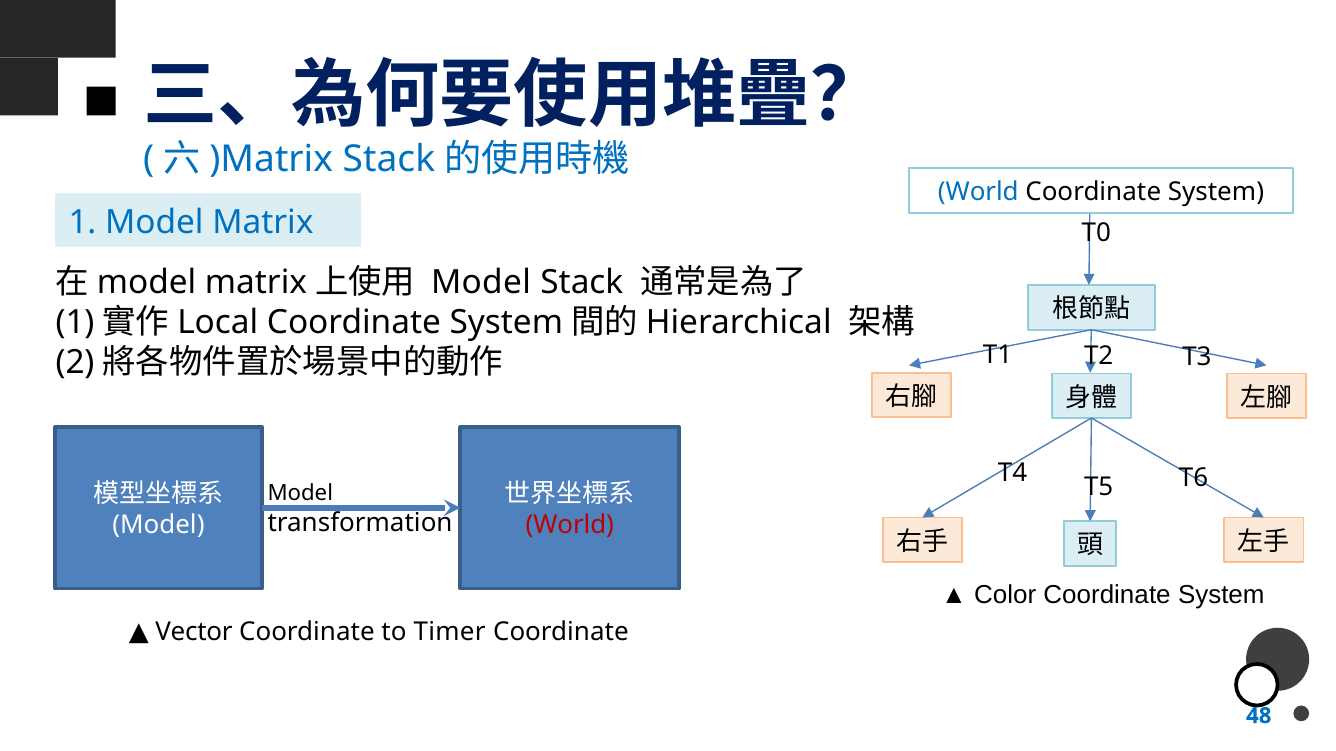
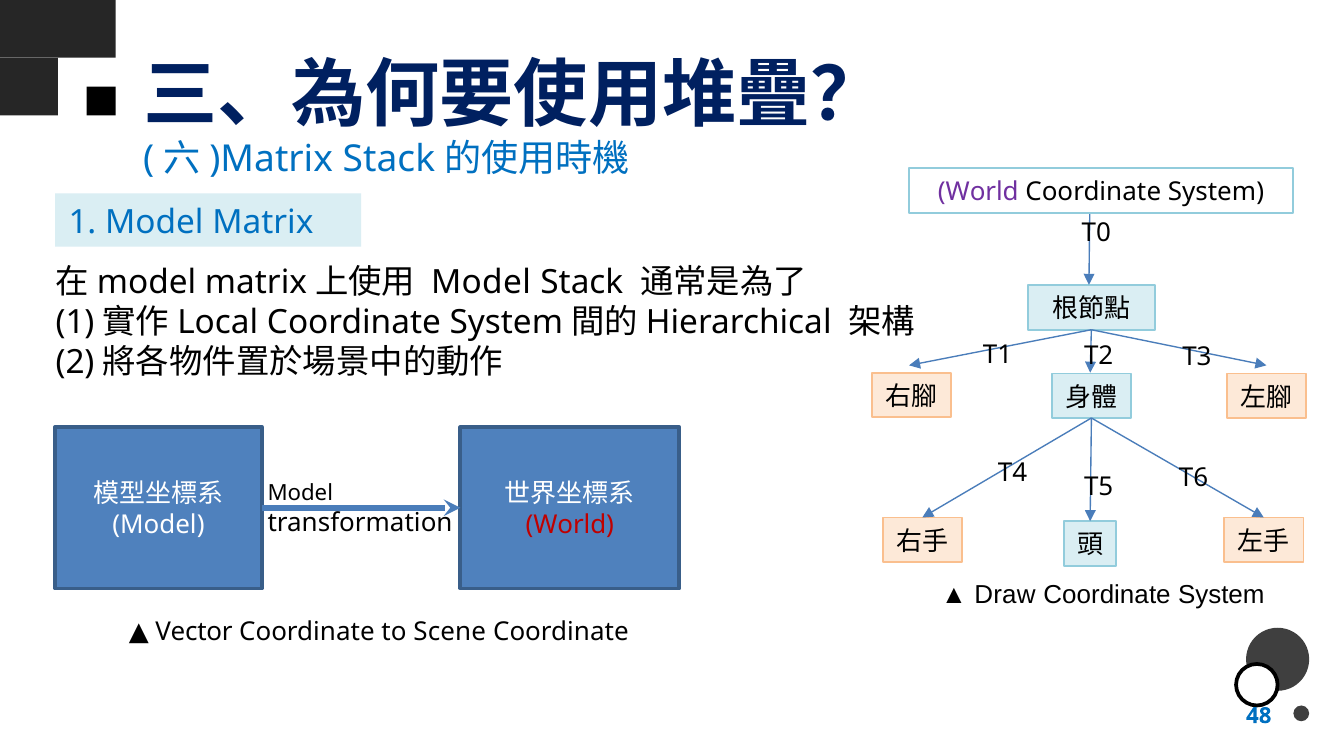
World at (978, 193) colour: blue -> purple
Color: Color -> Draw
Timer: Timer -> Scene
